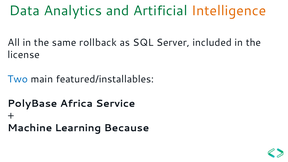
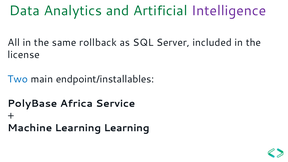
Intelligence colour: orange -> purple
featured/installables: featured/installables -> endpoint/installables
Learning Because: Because -> Learning
